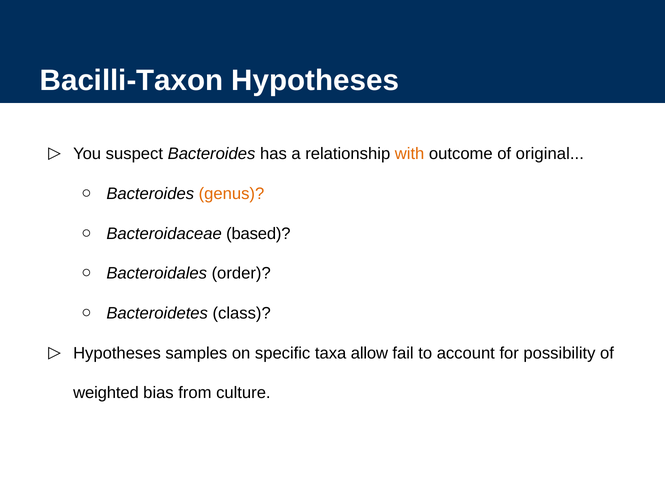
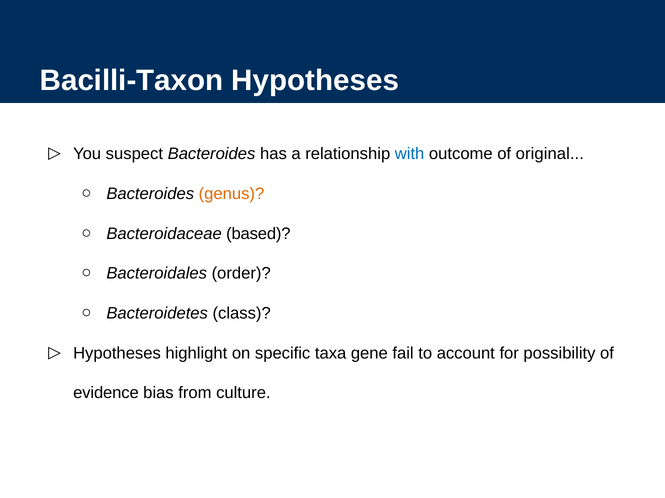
with colour: orange -> blue
samples: samples -> highlight
allow: allow -> gene
weighted: weighted -> evidence
